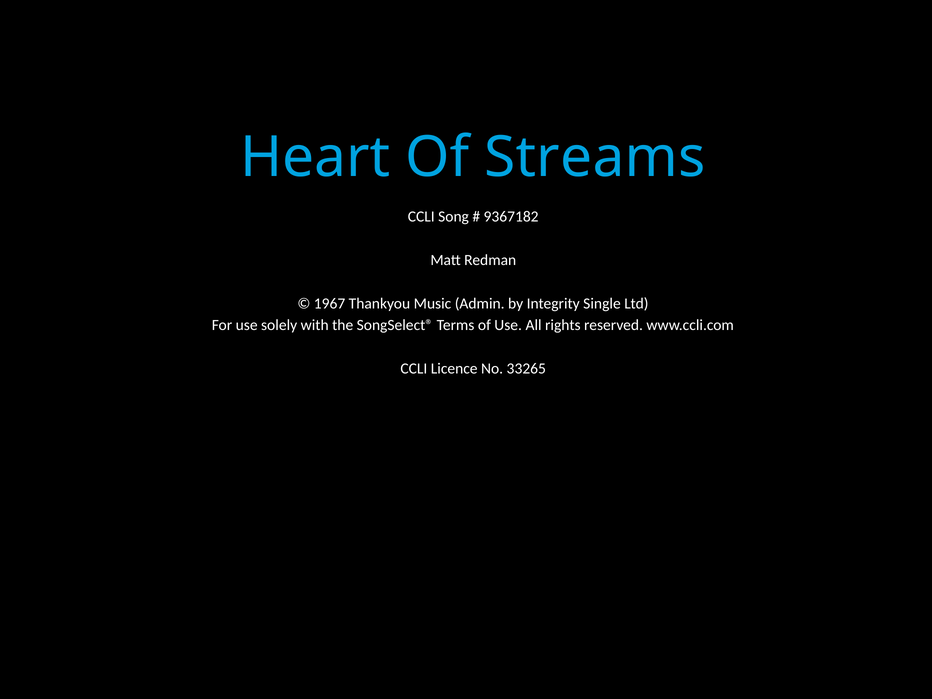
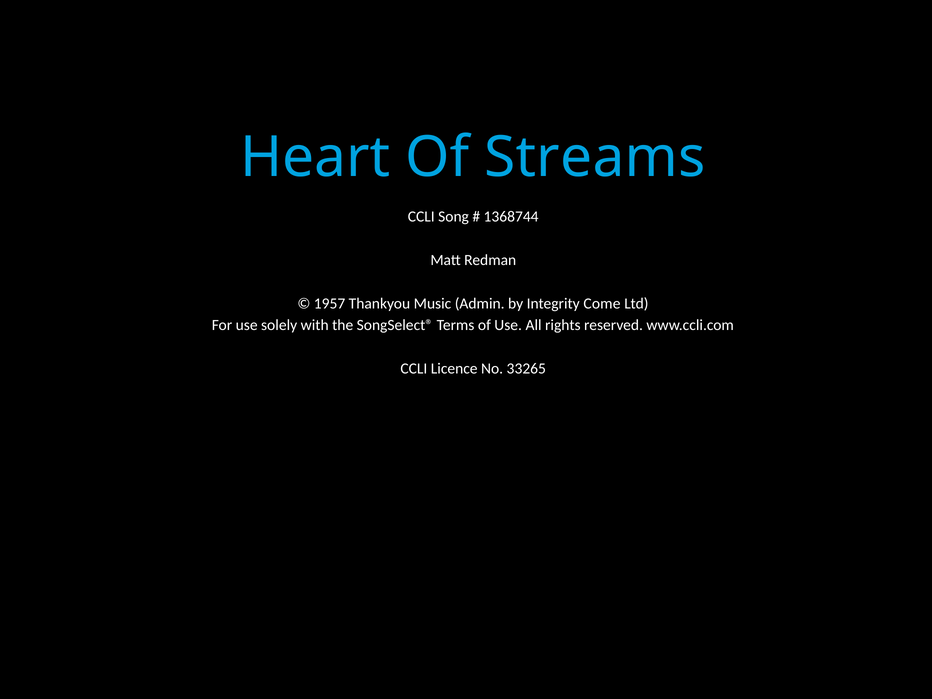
9367182: 9367182 -> 1368744
1967: 1967 -> 1957
Single: Single -> Come
